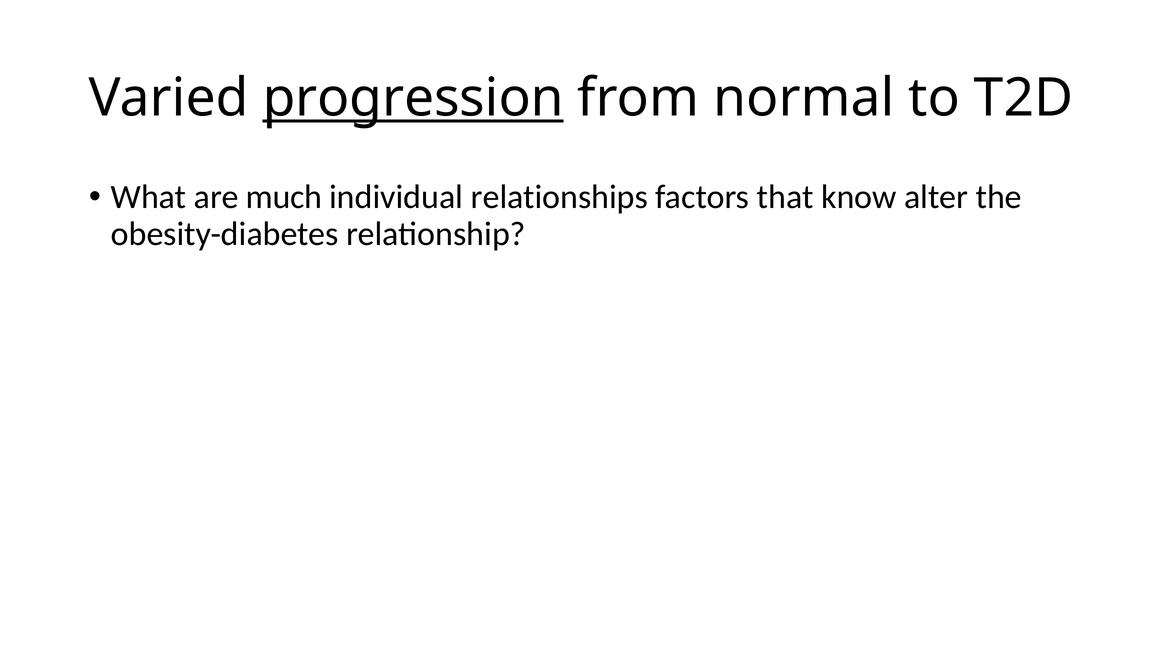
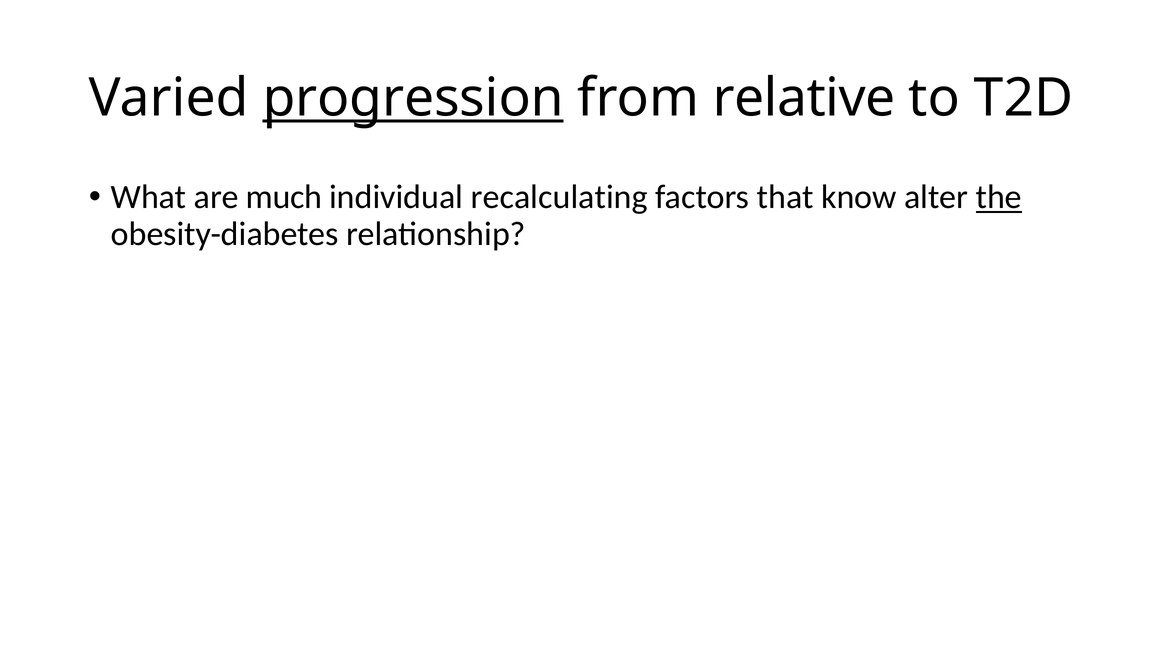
normal: normal -> relative
relationships: relationships -> recalculating
the underline: none -> present
